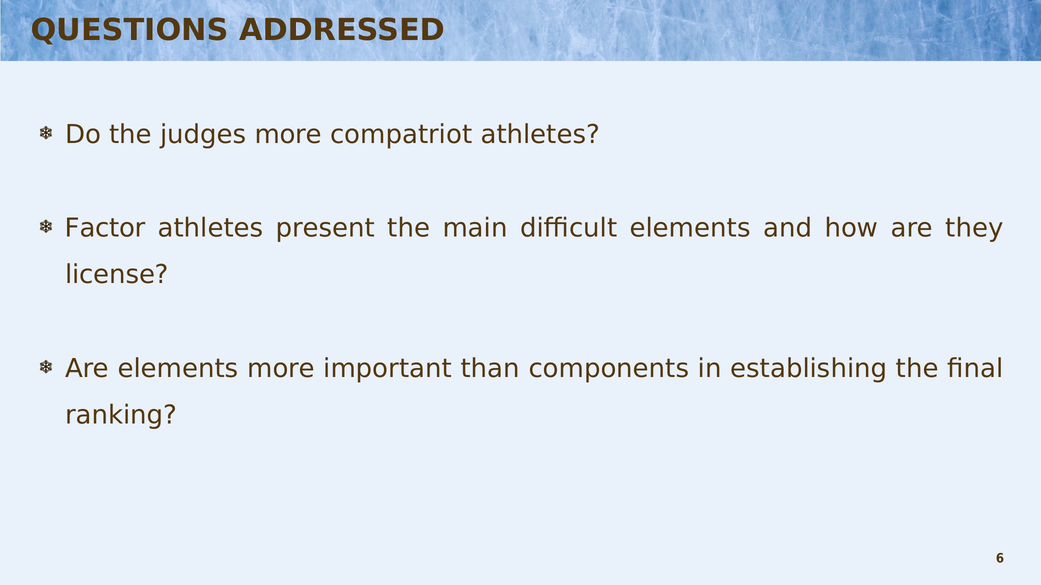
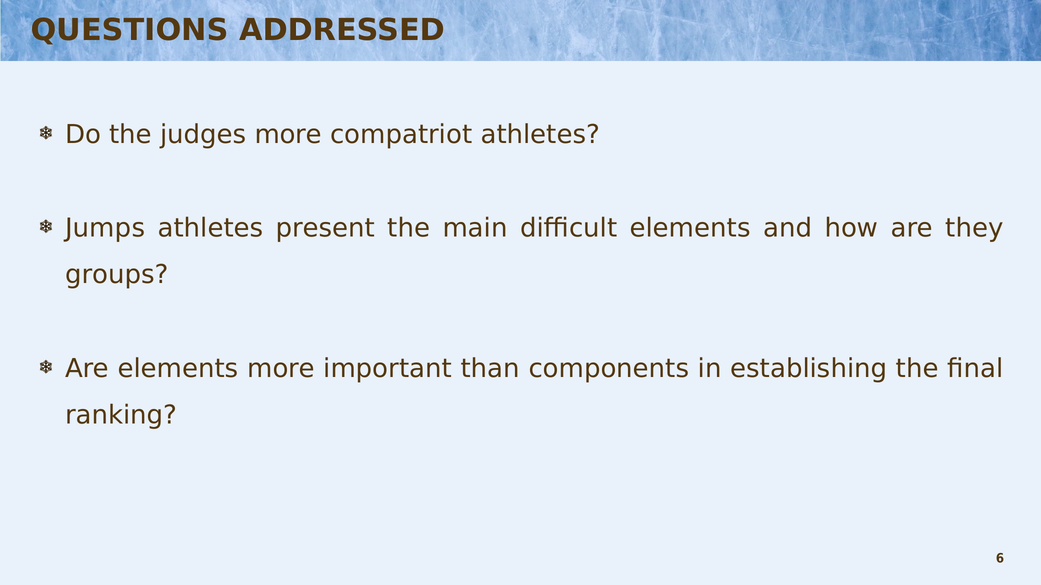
Factor: Factor -> Jumps
license: license -> groups
